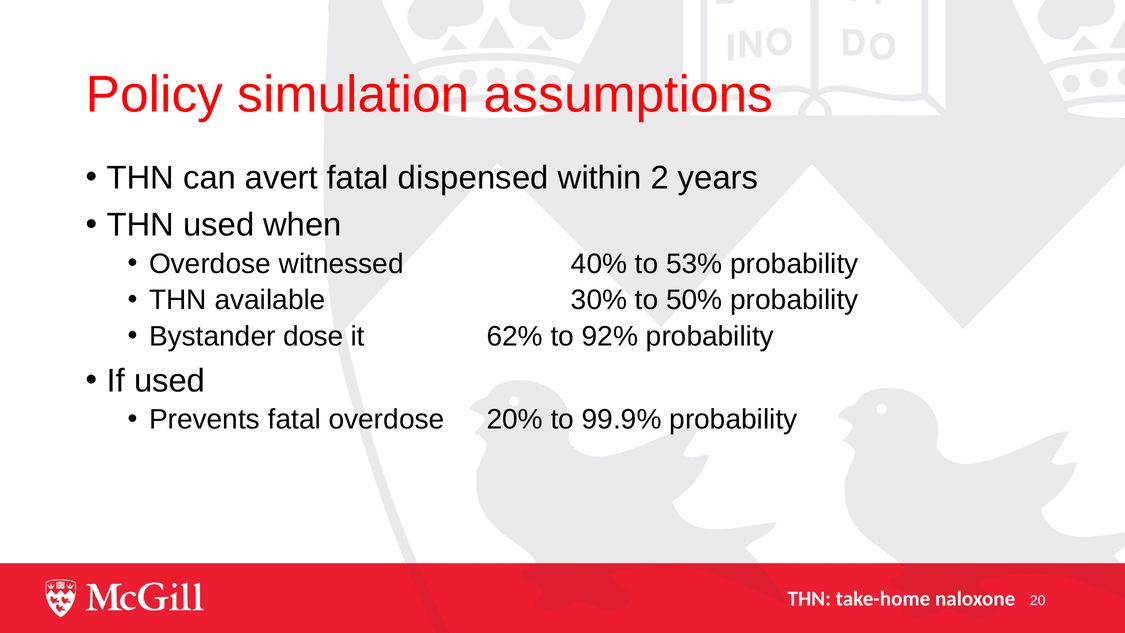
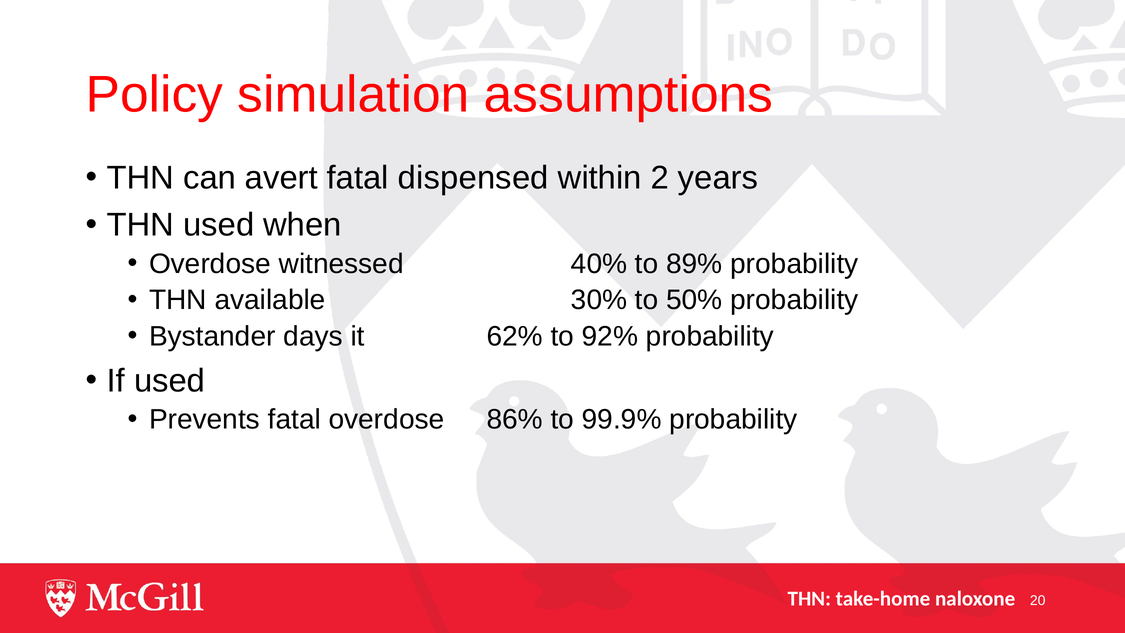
53%: 53% -> 89%
dose: dose -> days
20%: 20% -> 86%
